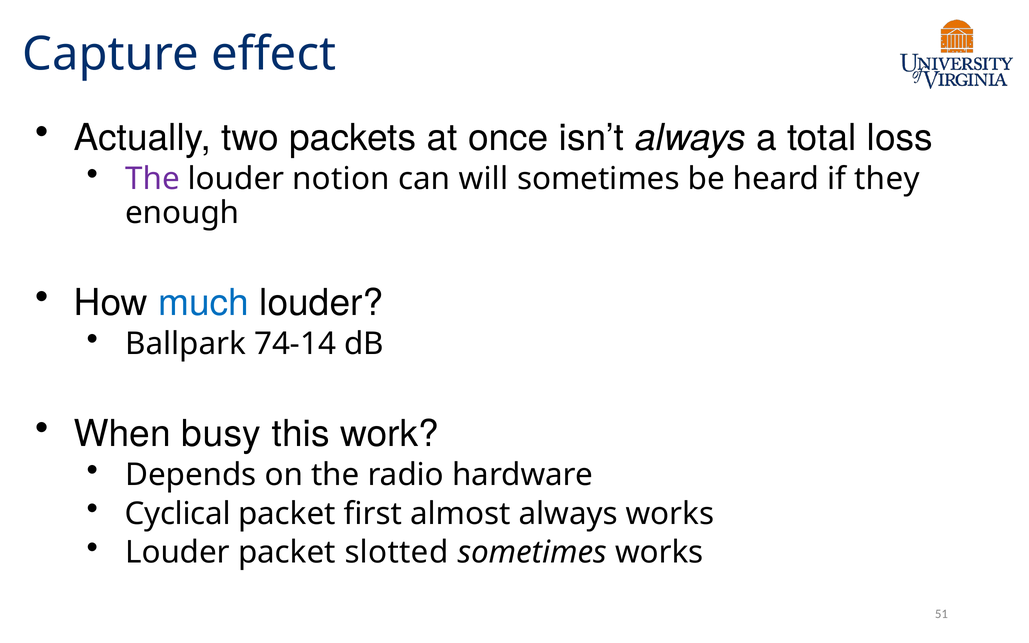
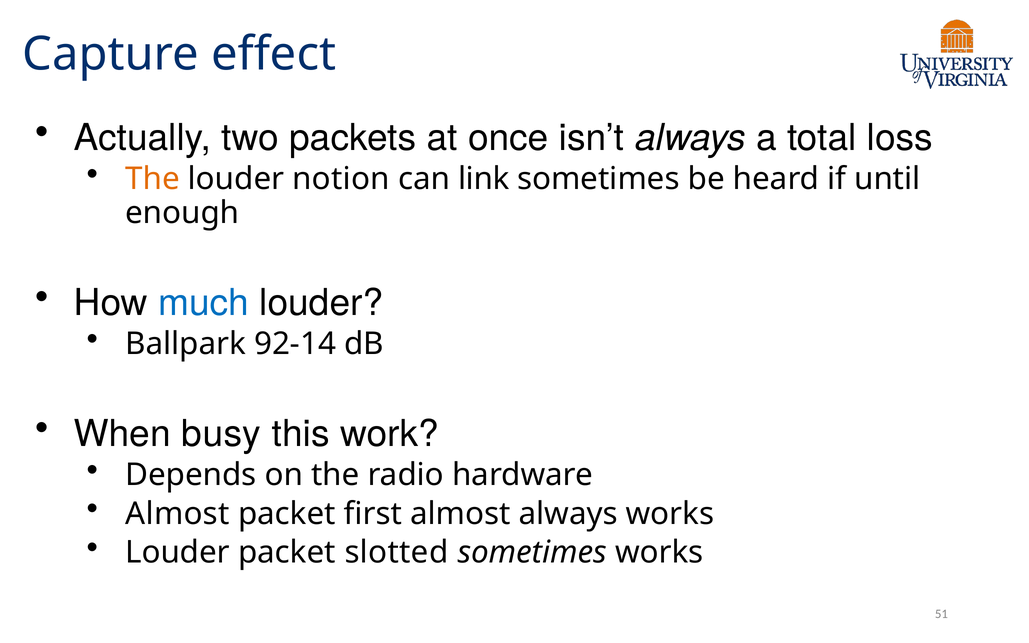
The at (153, 179) colour: purple -> orange
will: will -> link
they: they -> until
74-14: 74-14 -> 92-14
Cyclical at (178, 514): Cyclical -> Almost
